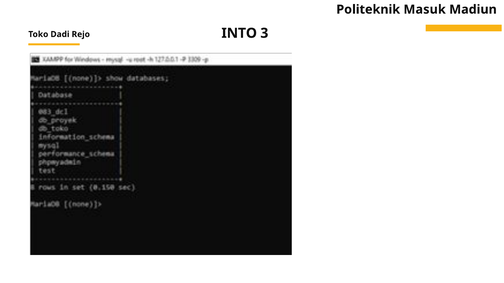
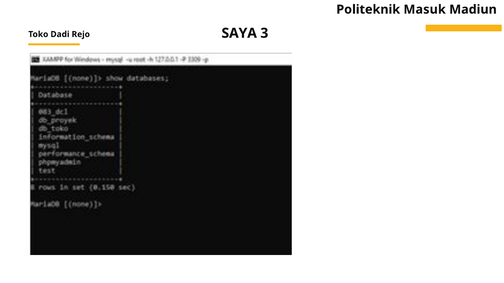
INTO: INTO -> SAYA
